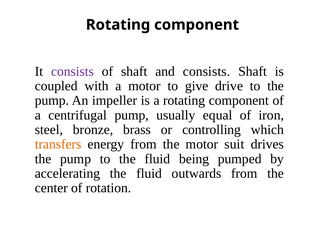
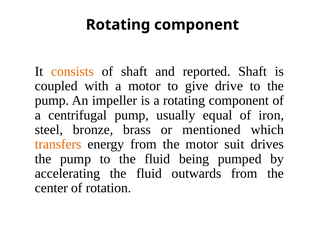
consists at (72, 72) colour: purple -> orange
and consists: consists -> reported
controlling: controlling -> mentioned
